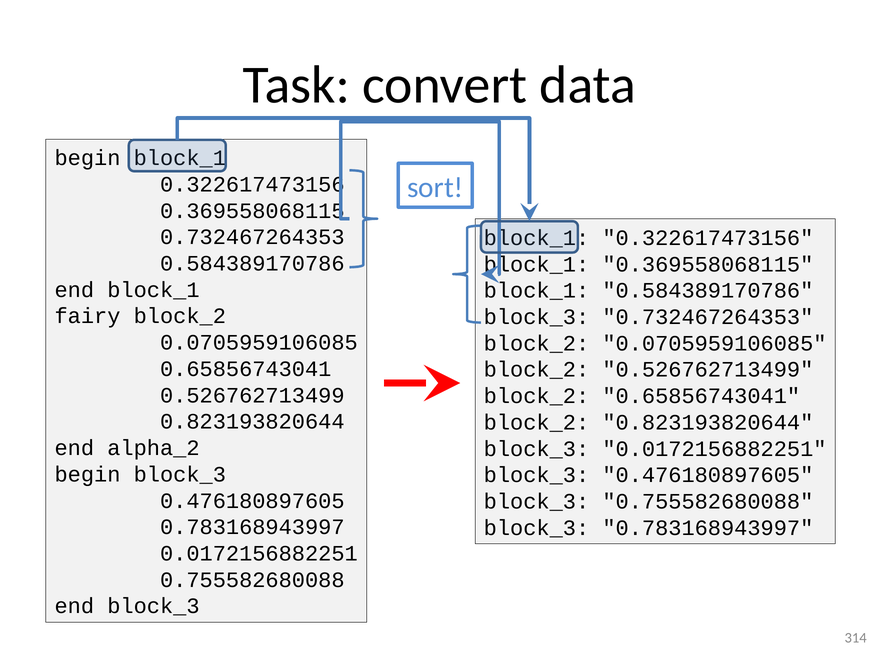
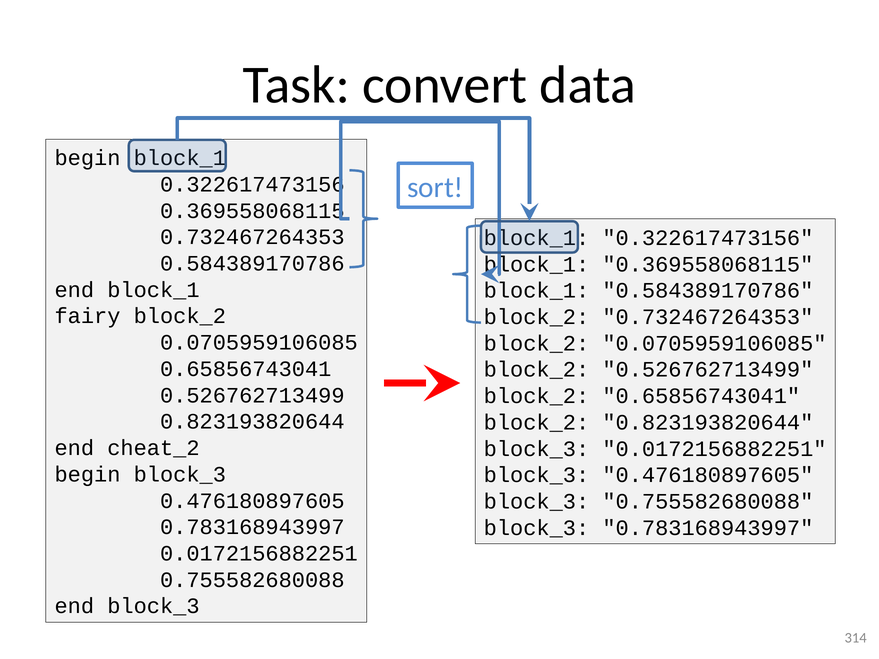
block_3 at (536, 317): block_3 -> block_2
alpha_2: alpha_2 -> cheat_2
